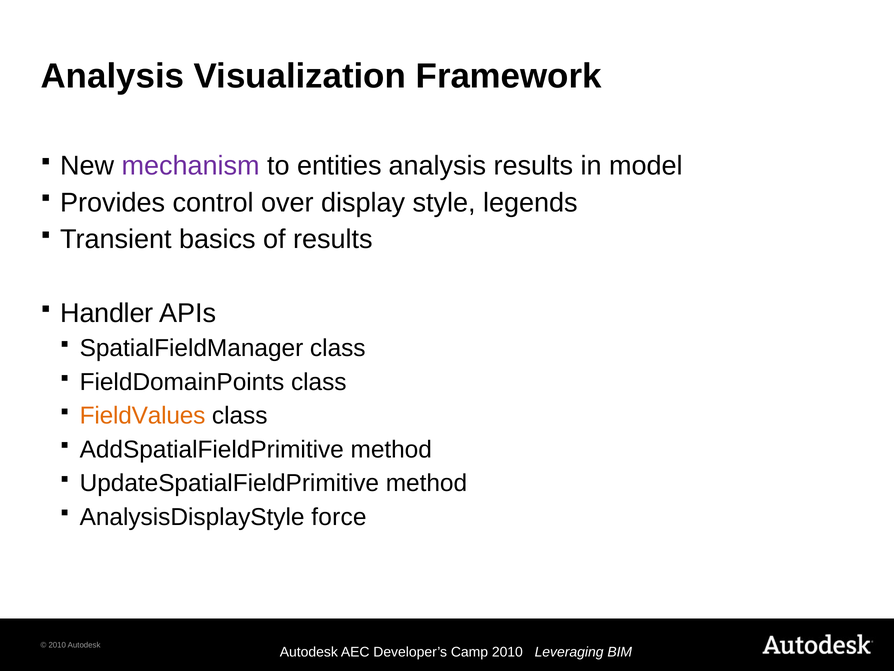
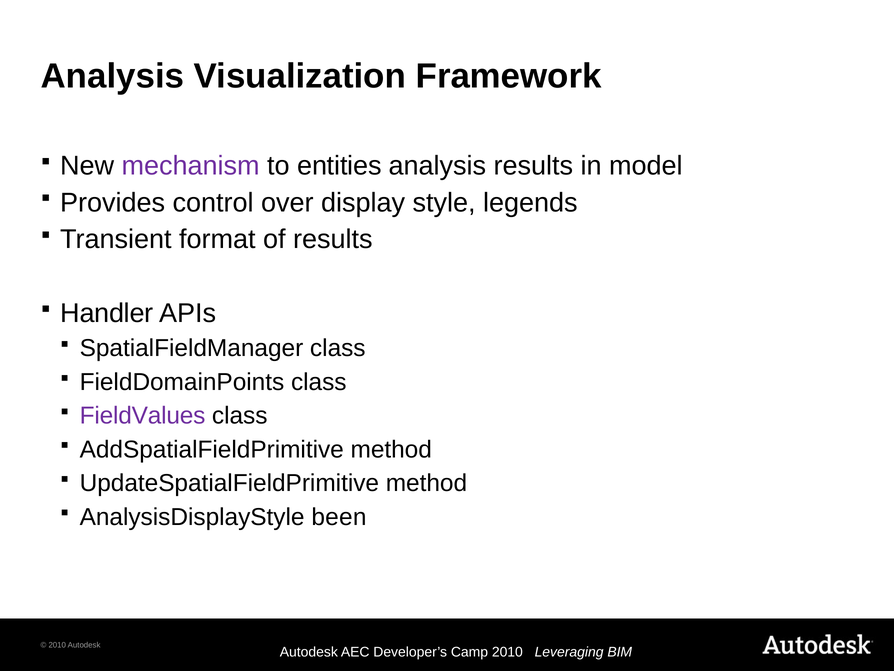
basics: basics -> format
FieldValues colour: orange -> purple
force: force -> been
